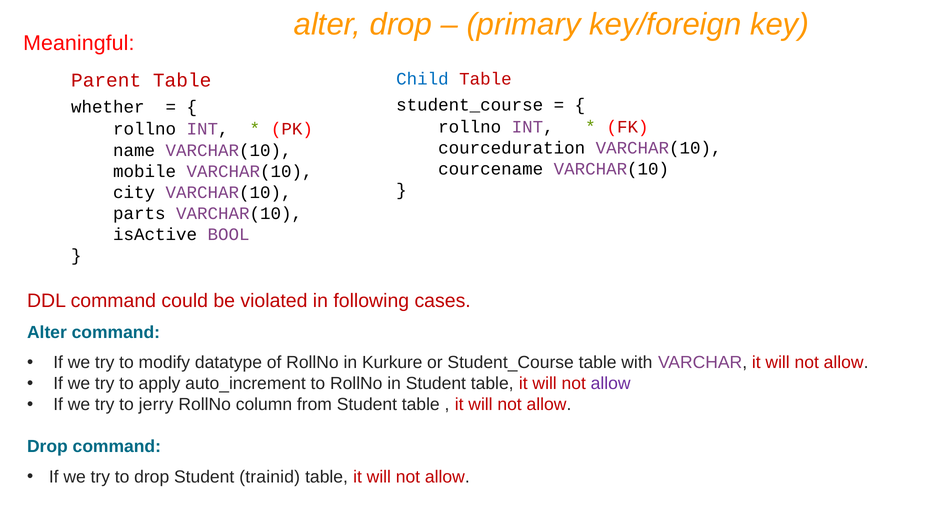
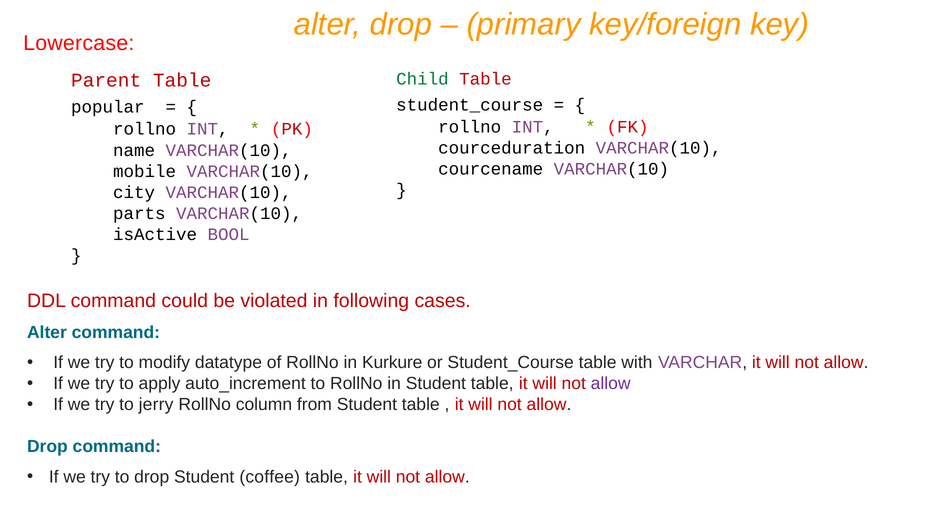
Meaningful: Meaningful -> Lowercase
Child colour: blue -> green
whether: whether -> popular
trainid: trainid -> coffee
